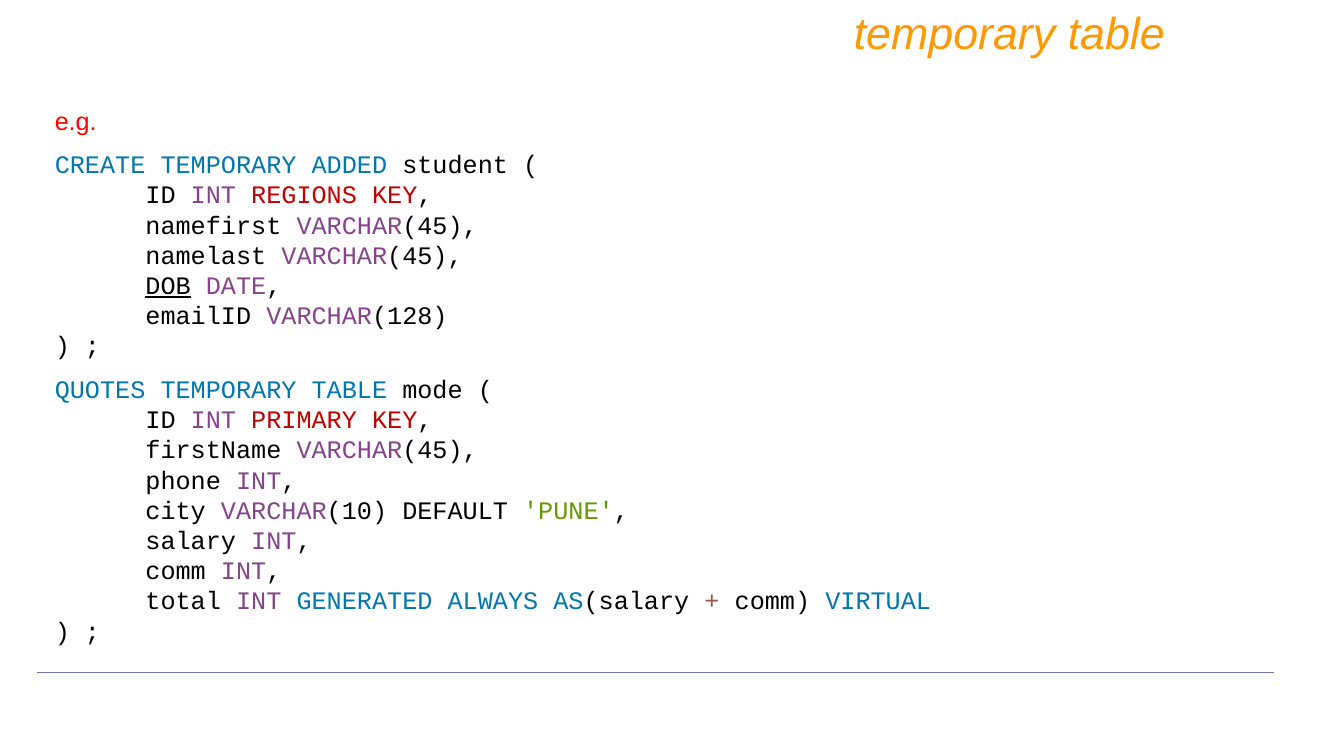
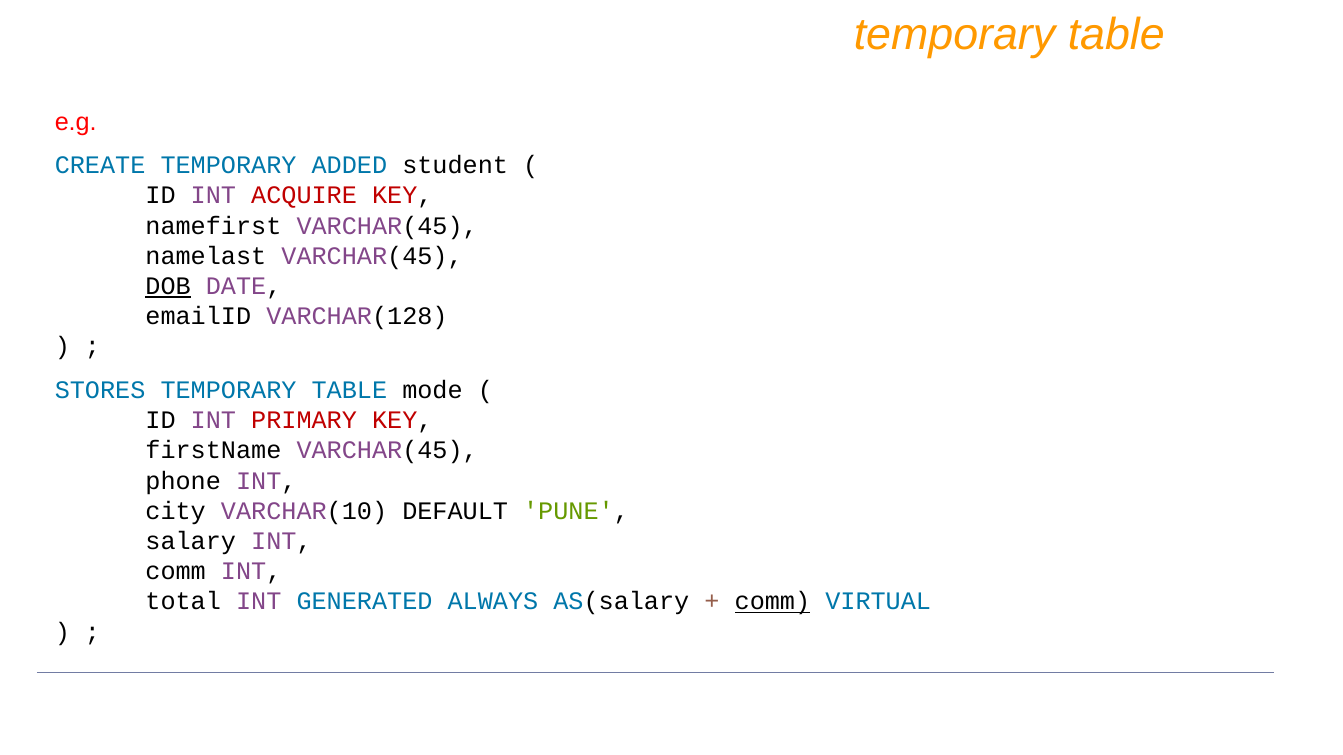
REGIONS: REGIONS -> ACQUIRE
QUOTES: QUOTES -> STORES
comm at (772, 602) underline: none -> present
